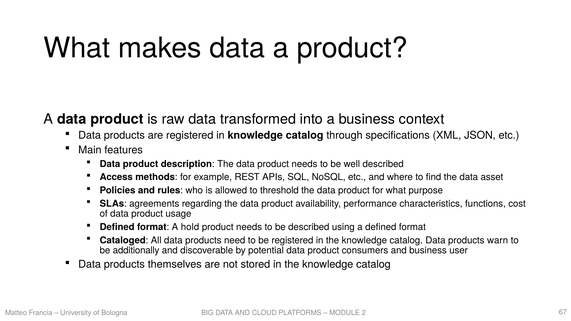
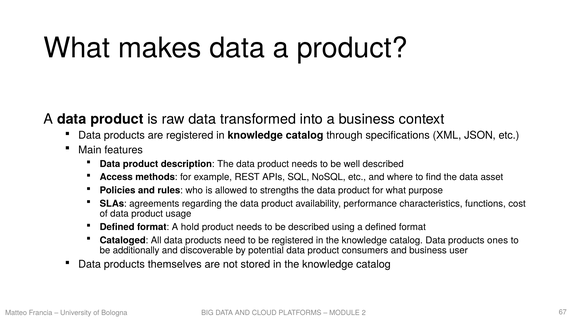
threshold: threshold -> strengths
warn: warn -> ones
